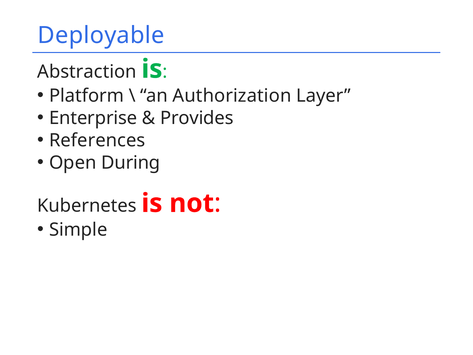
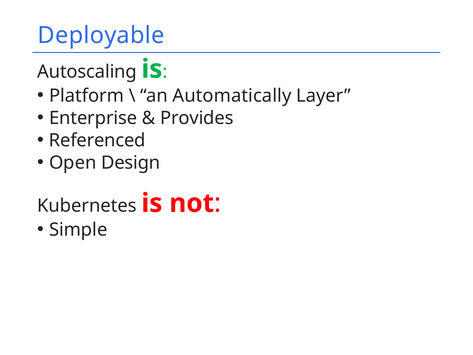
Abstraction: Abstraction -> Autoscaling
Authorization: Authorization -> Automatically
References: References -> Referenced
During: During -> Design
